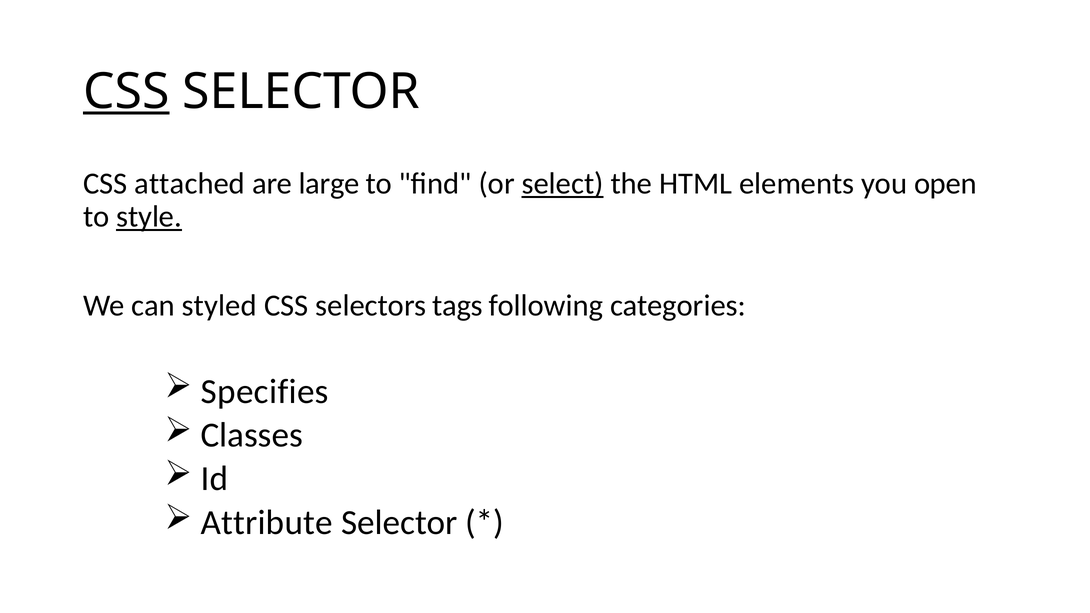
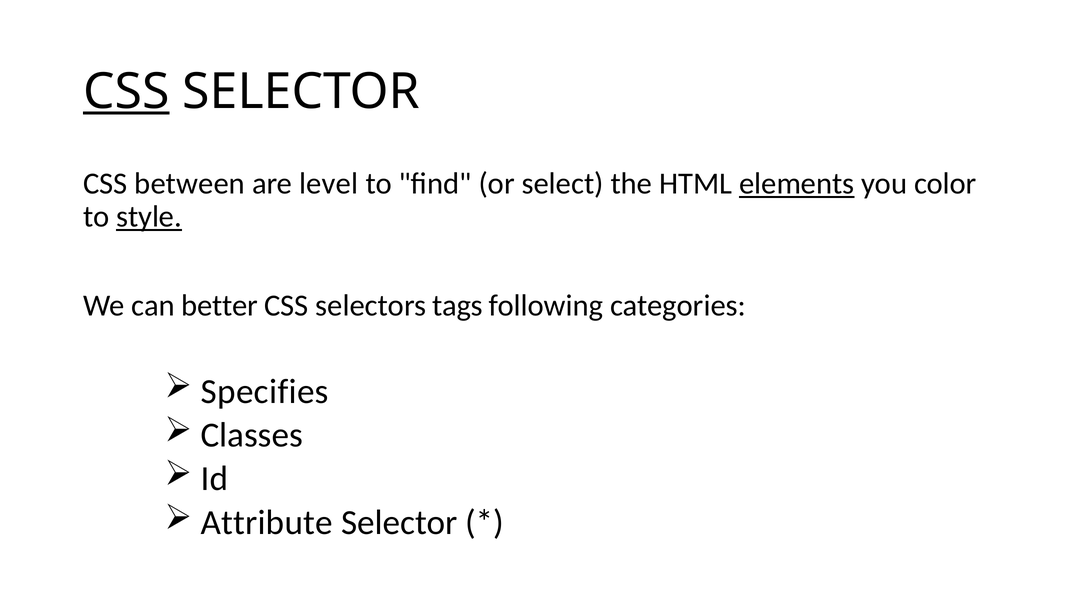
attached: attached -> between
large: large -> level
select underline: present -> none
elements underline: none -> present
open: open -> color
styled: styled -> better
